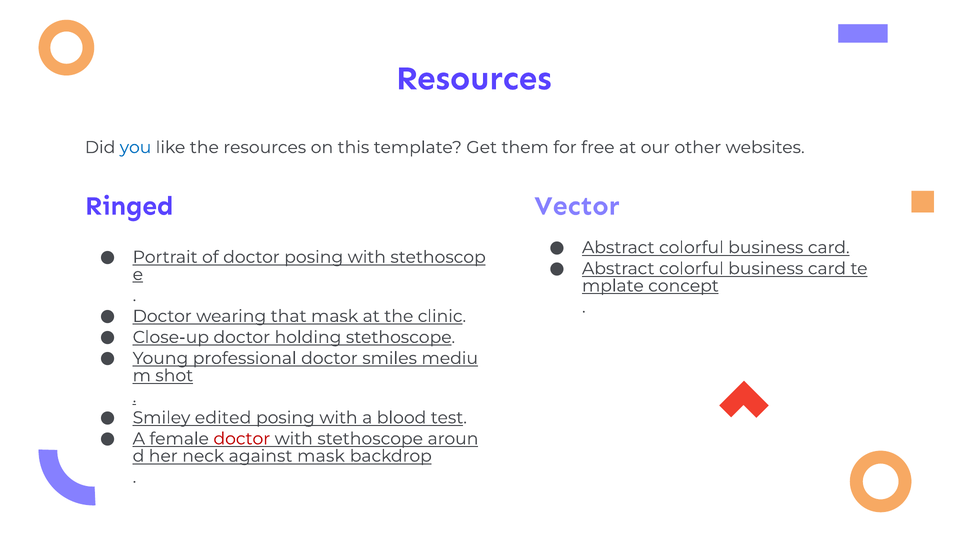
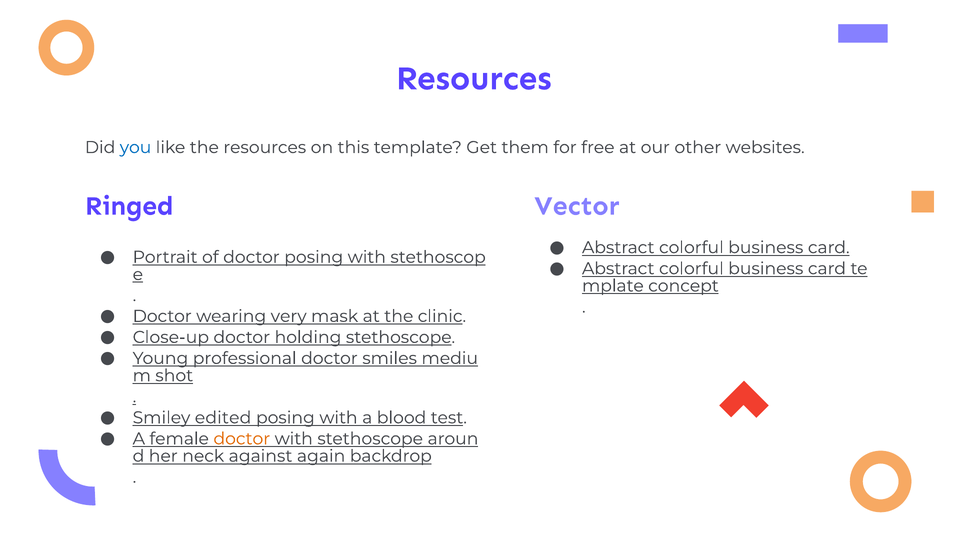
that: that -> very
doctor at (242, 439) colour: red -> orange
against mask: mask -> again
